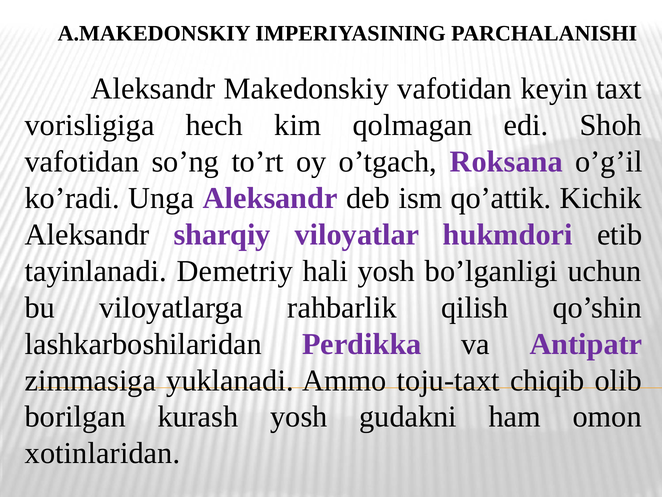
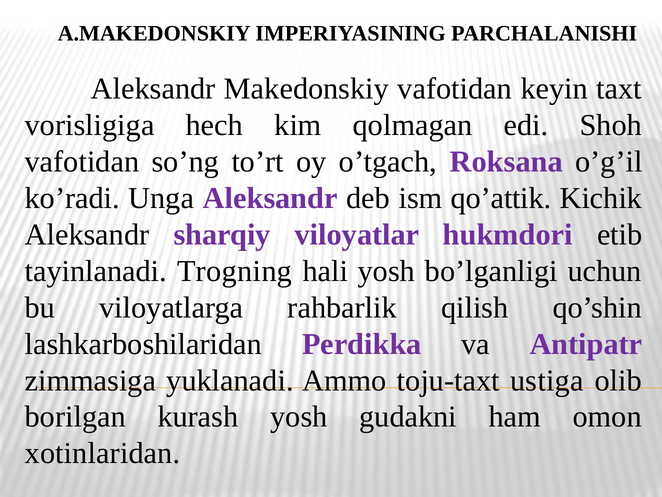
Demetriy: Demetriy -> Trogning
chiqib: chiqib -> ustiga
